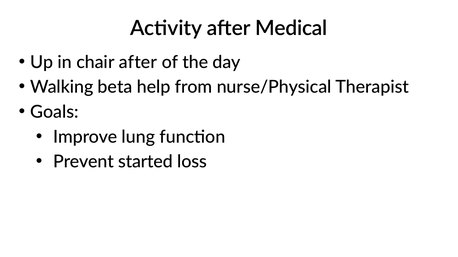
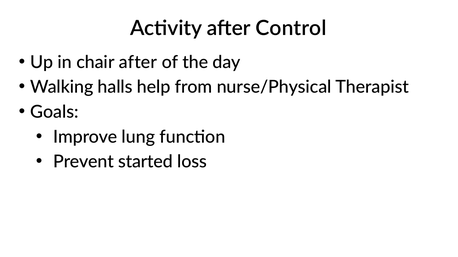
Medical: Medical -> Control
beta: beta -> halls
